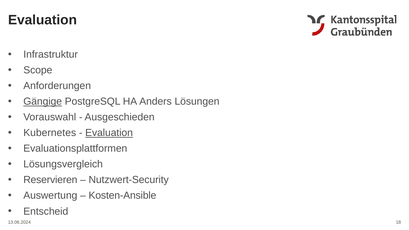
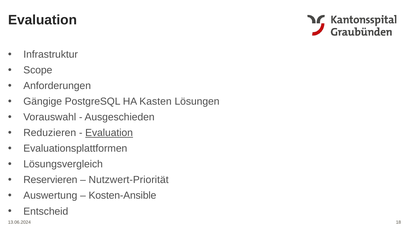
Gängige underline: present -> none
Anders: Anders -> Kasten
Kubernetes: Kubernetes -> Reduzieren
Nutzwert-Security: Nutzwert-Security -> Nutzwert-Priorität
